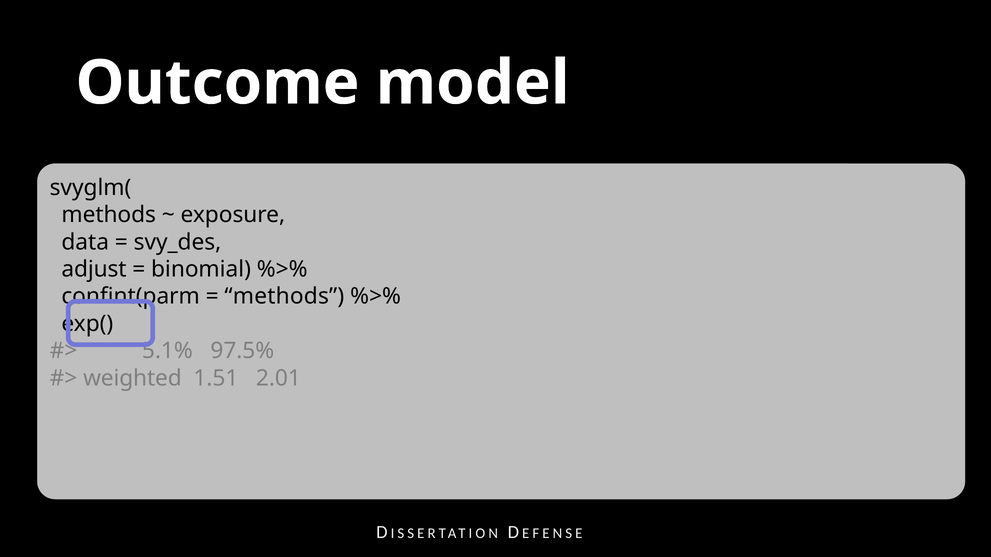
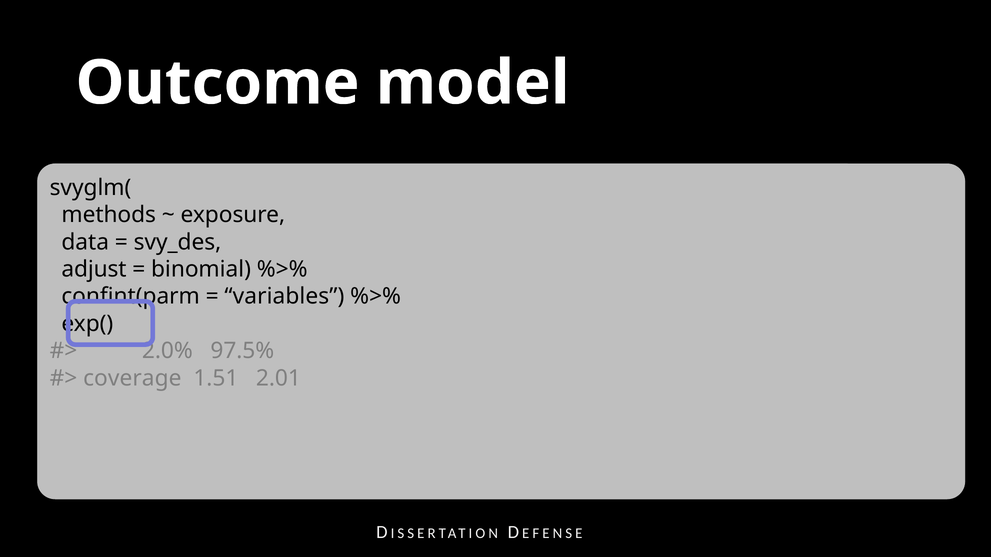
methods at (284, 297): methods -> variables
5.1%: 5.1% -> 2.0%
weighted: weighted -> coverage
